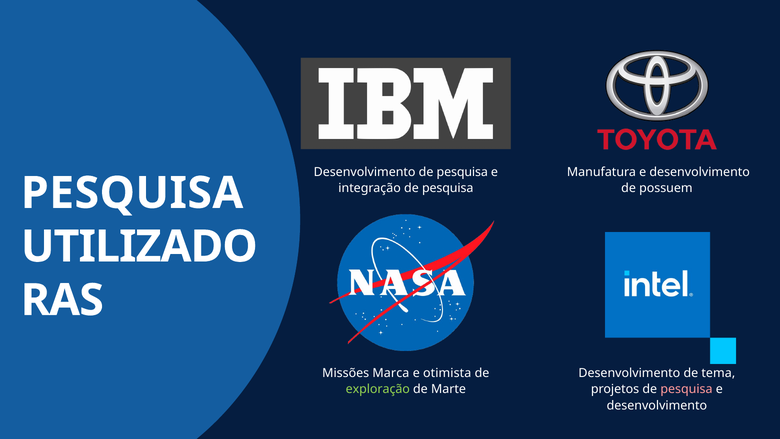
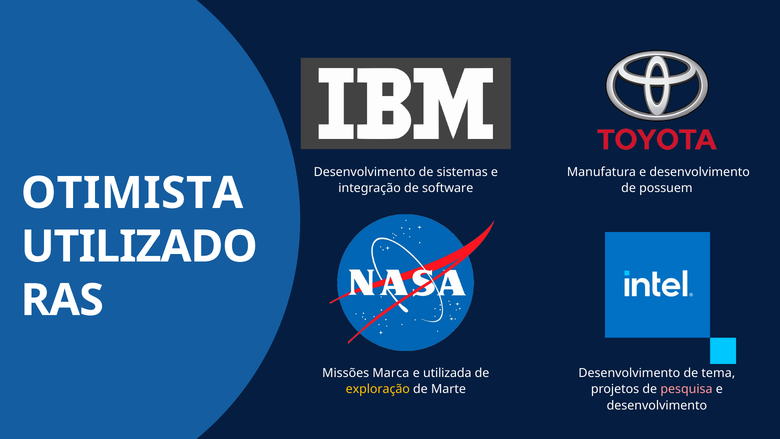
Desenvolvimento de pesquisa: pesquisa -> sistemas
integração de pesquisa: pesquisa -> software
PESQUISA at (132, 193): PESQUISA -> OTIMISTA
otimista: otimista -> utilizada
exploração colour: light green -> yellow
